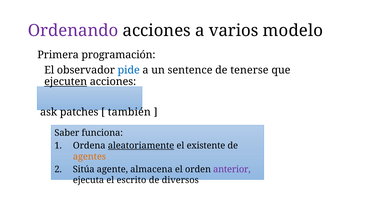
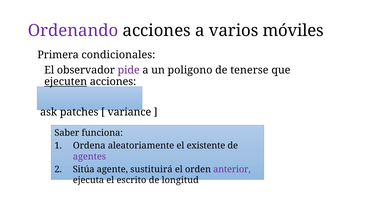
modelo: modelo -> móviles
programación: programación -> condicionales
pide colour: blue -> purple
sentence: sentence -> poligono
también: también -> variance
aleatoriamente underline: present -> none
agentes colour: orange -> purple
almacena: almacena -> sustituirá
diversos: diversos -> longitud
